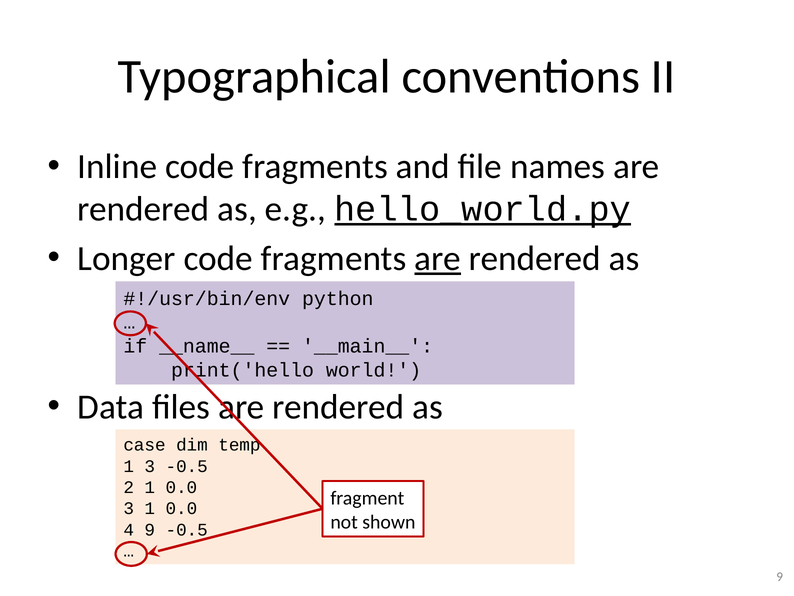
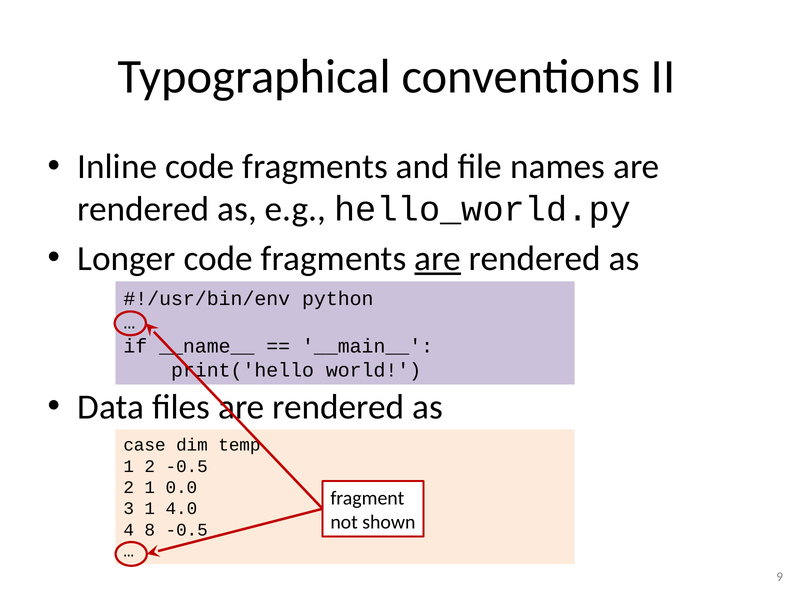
hello_world.py underline: present -> none
1 3: 3 -> 2
3 1 0.0: 0.0 -> 4.0
4 9: 9 -> 8
